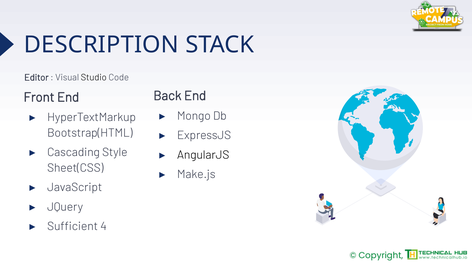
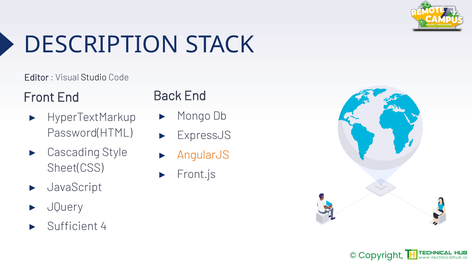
Bootstrap(HTML: Bootstrap(HTML -> Password(HTML
AngularJS colour: black -> orange
Make.js: Make.js -> Front.js
